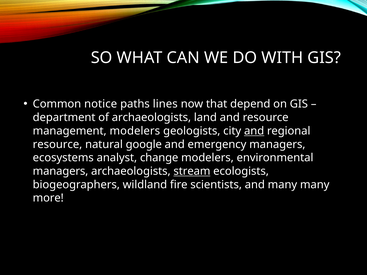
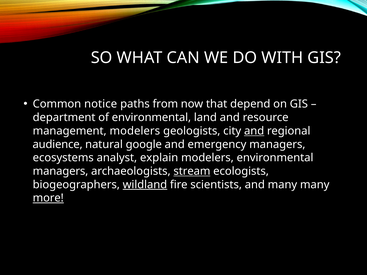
lines: lines -> from
of archaeologists: archaeologists -> environmental
resource at (57, 144): resource -> audience
change: change -> explain
wildland underline: none -> present
more underline: none -> present
